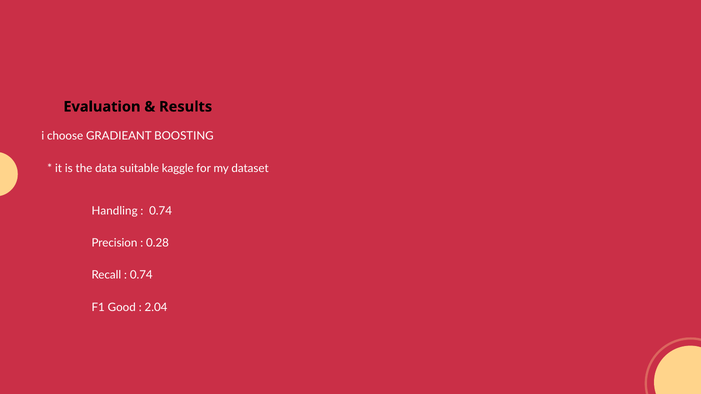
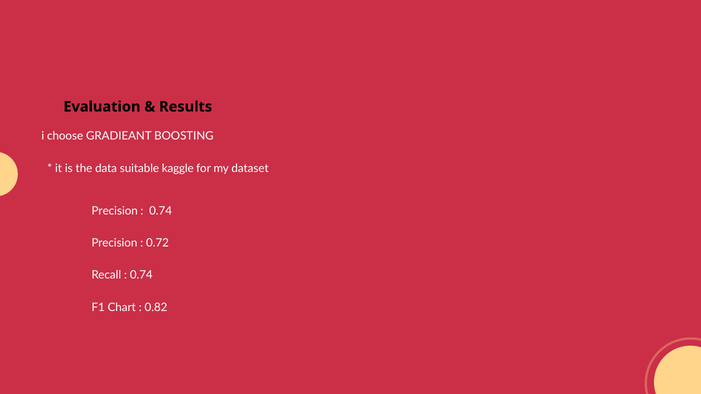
Handling at (115, 211): Handling -> Precision
0.28: 0.28 -> 0.72
Good: Good -> Chart
2.04: 2.04 -> 0.82
